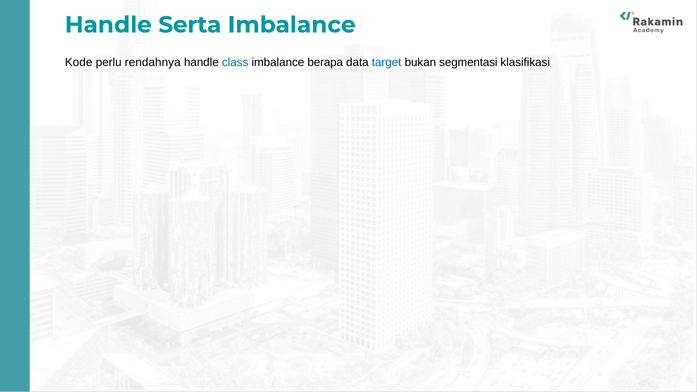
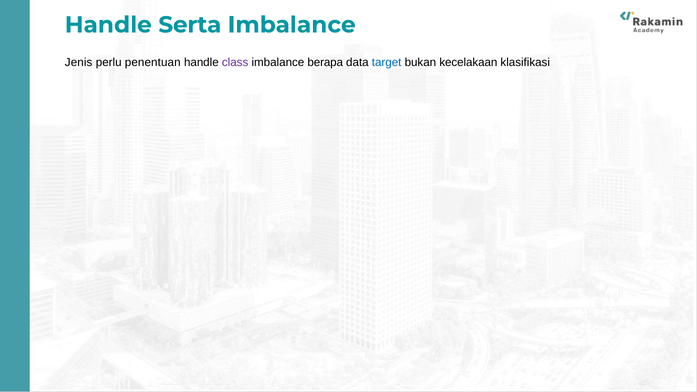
Kode: Kode -> Jenis
rendahnya: rendahnya -> penentuan
class colour: blue -> purple
segmentasi: segmentasi -> kecelakaan
